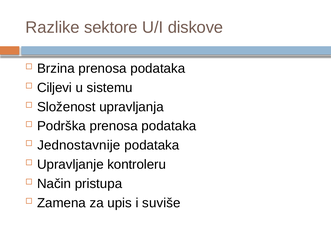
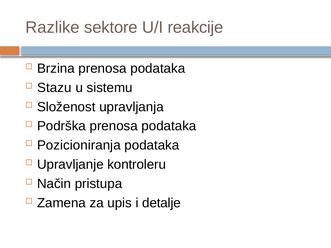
diskove: diskove -> reakcije
Ciljevi: Ciljevi -> Stazu
Jednostavnije: Jednostavnije -> Pozicioniranja
suviše: suviše -> detalje
